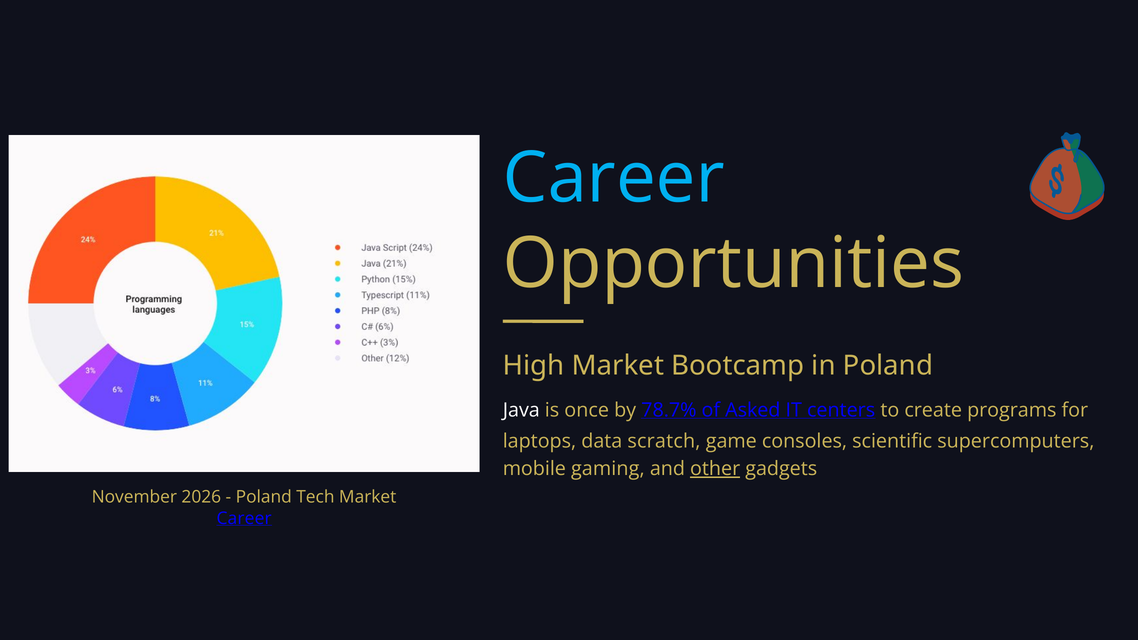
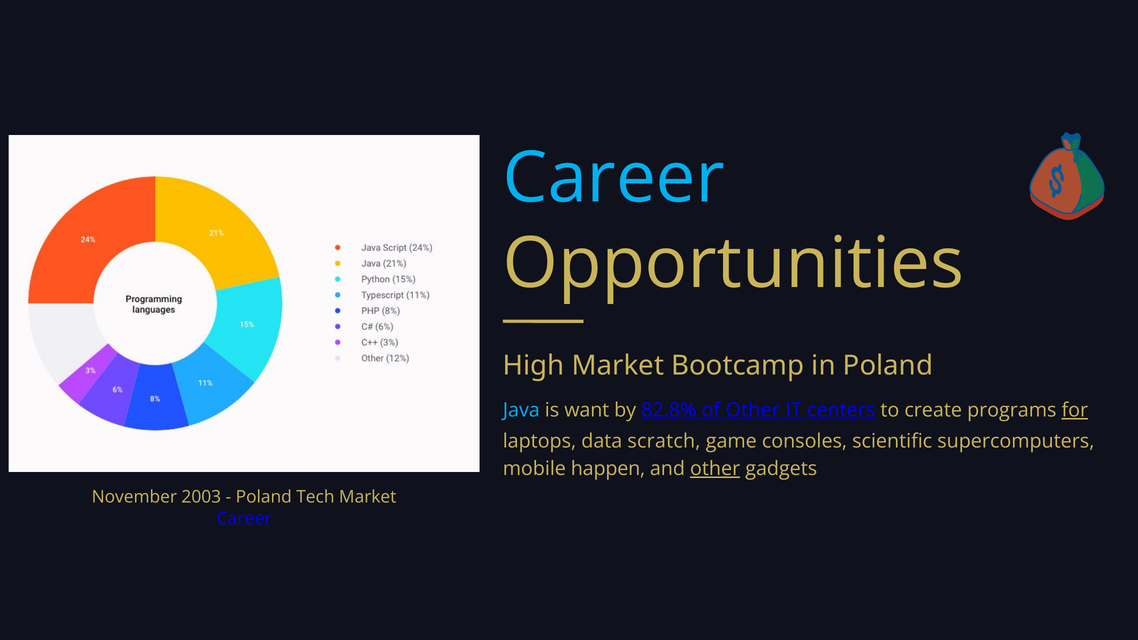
Java colour: white -> light blue
once: once -> want
78.7%: 78.7% -> 82.8%
of Asked: Asked -> Other
for underline: none -> present
gaming: gaming -> happen
2026: 2026 -> 2003
